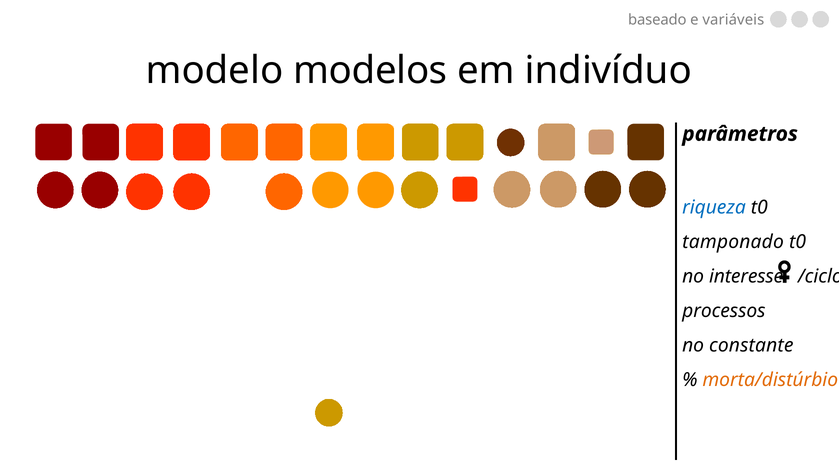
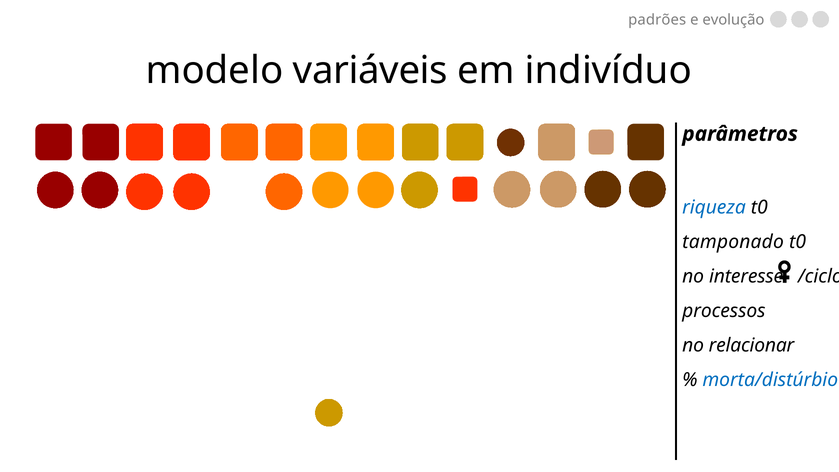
baseado: baseado -> padrões
variáveis: variáveis -> evolução
modelos: modelos -> variáveis
constante: constante -> relacionar
morta/distúrbio colour: orange -> blue
